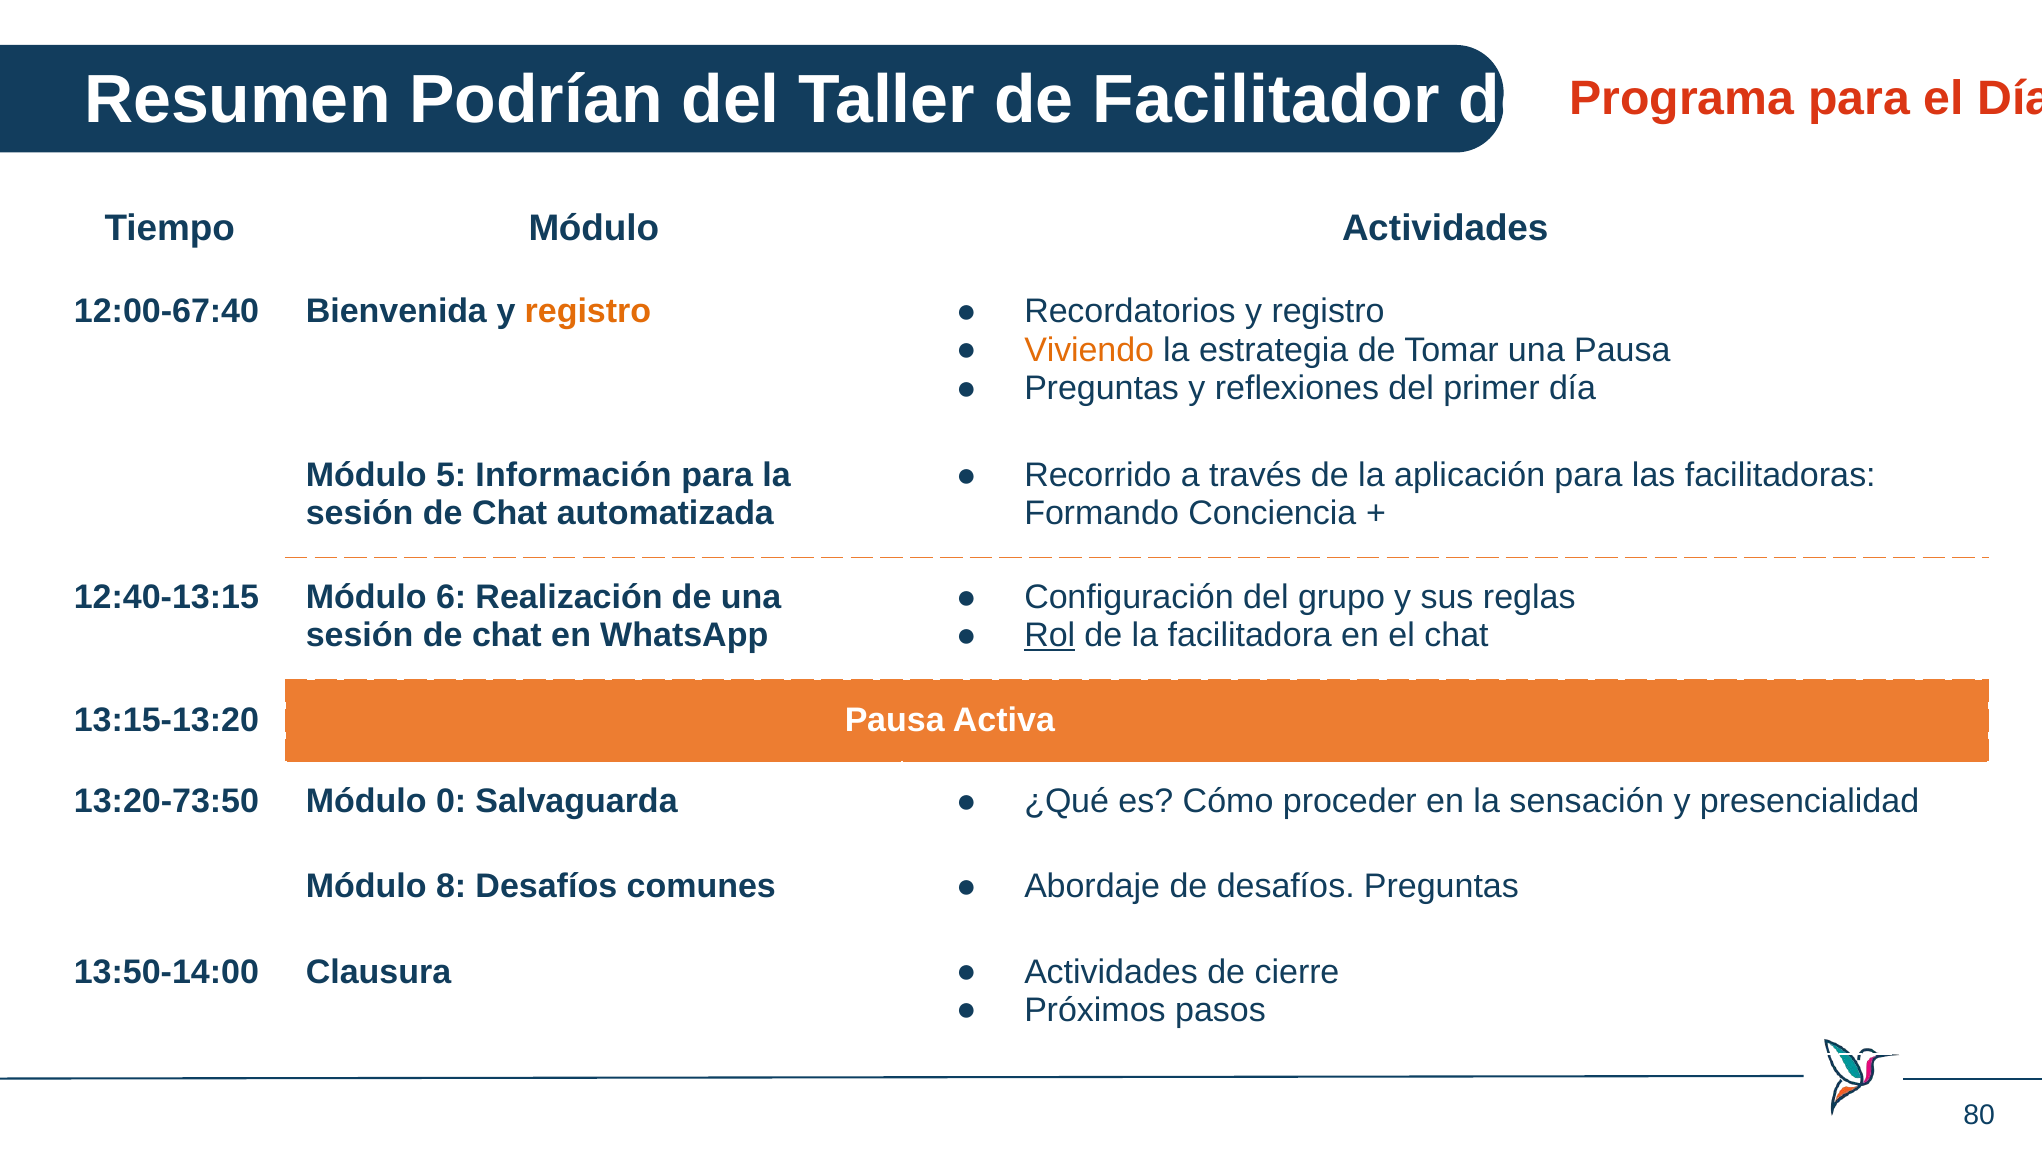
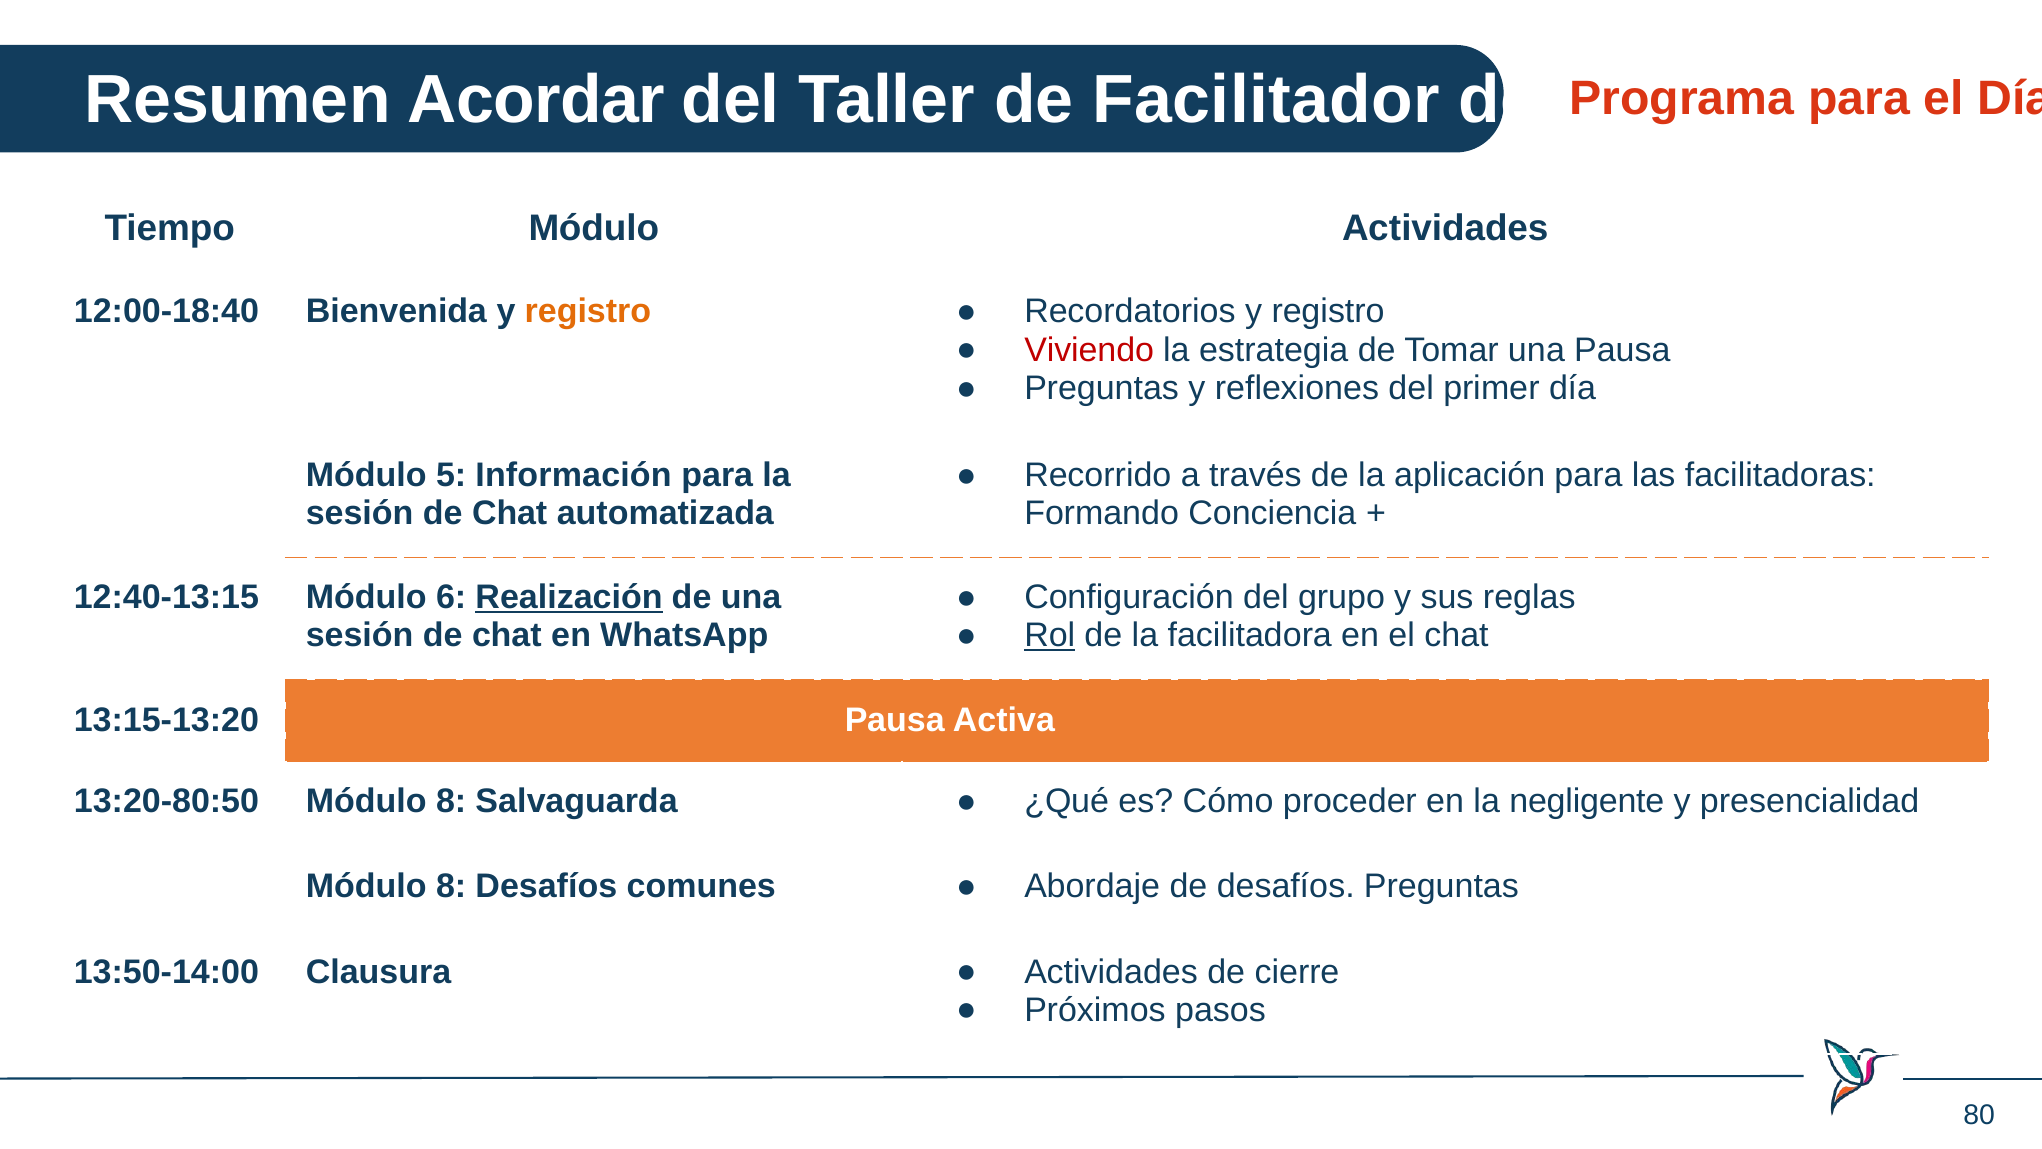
Podrían: Podrían -> Acordar
12:00-67:40: 12:00-67:40 -> 12:00-18:40
Viviendo colour: orange -> red
Realización underline: none -> present
13:20-73:50: 13:20-73:50 -> 13:20-80:50
0 at (451, 801): 0 -> 8
sensación: sensación -> negligente
